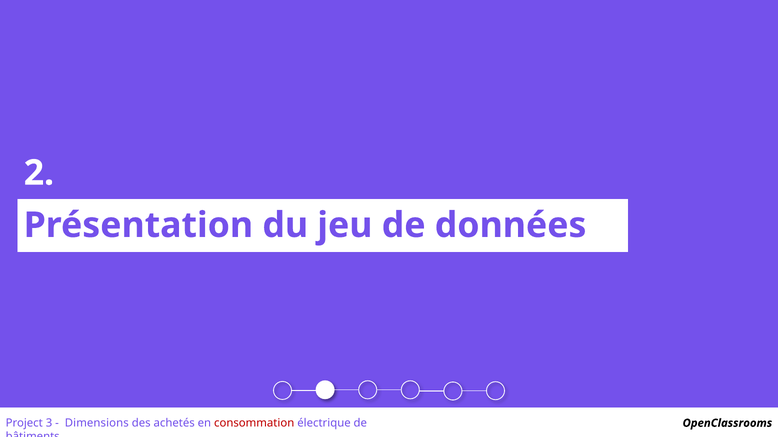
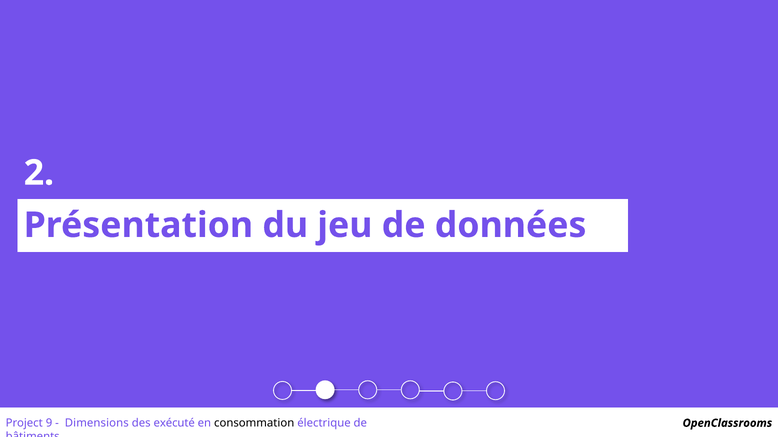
3: 3 -> 9
achetés: achetés -> exécuté
consommation colour: red -> black
